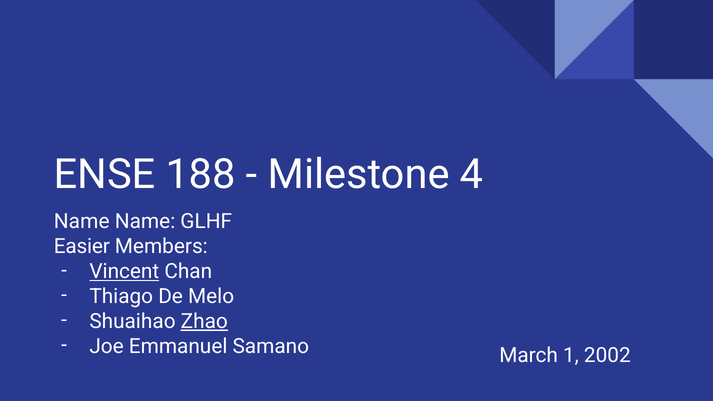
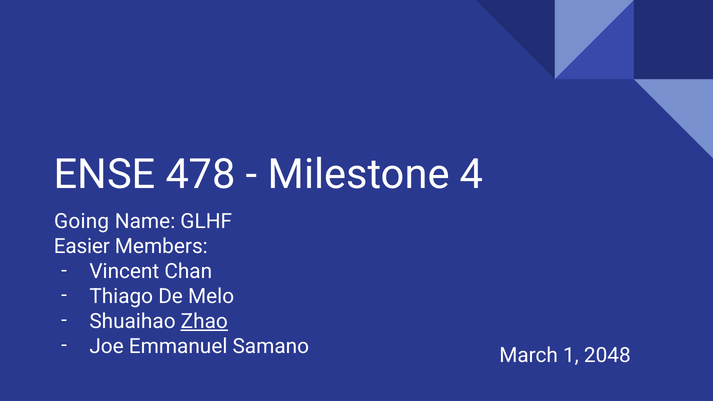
188: 188 -> 478
Name at (82, 222): Name -> Going
Vincent underline: present -> none
2002: 2002 -> 2048
